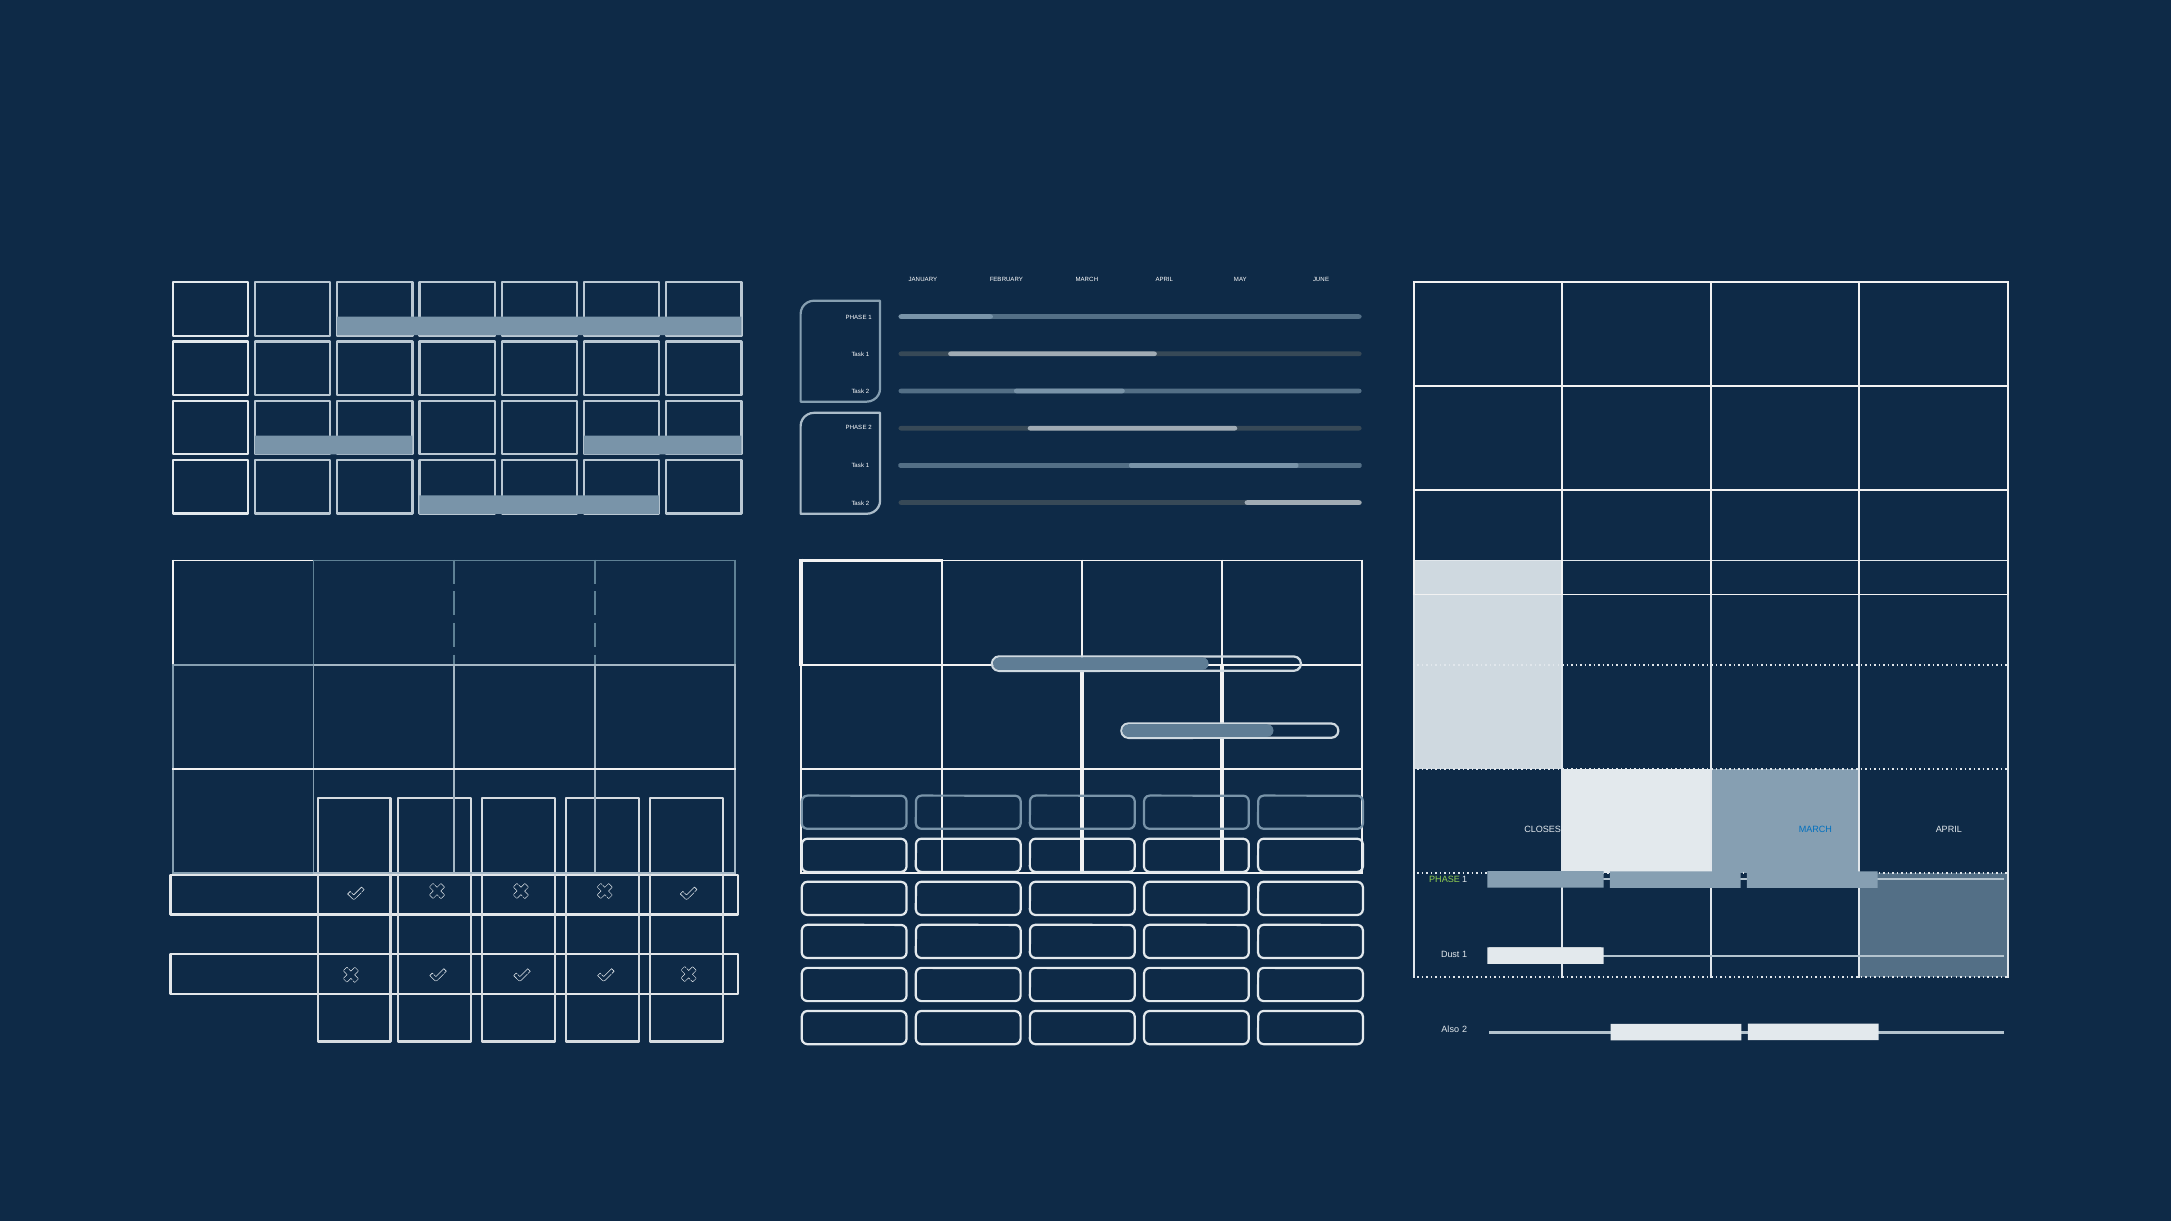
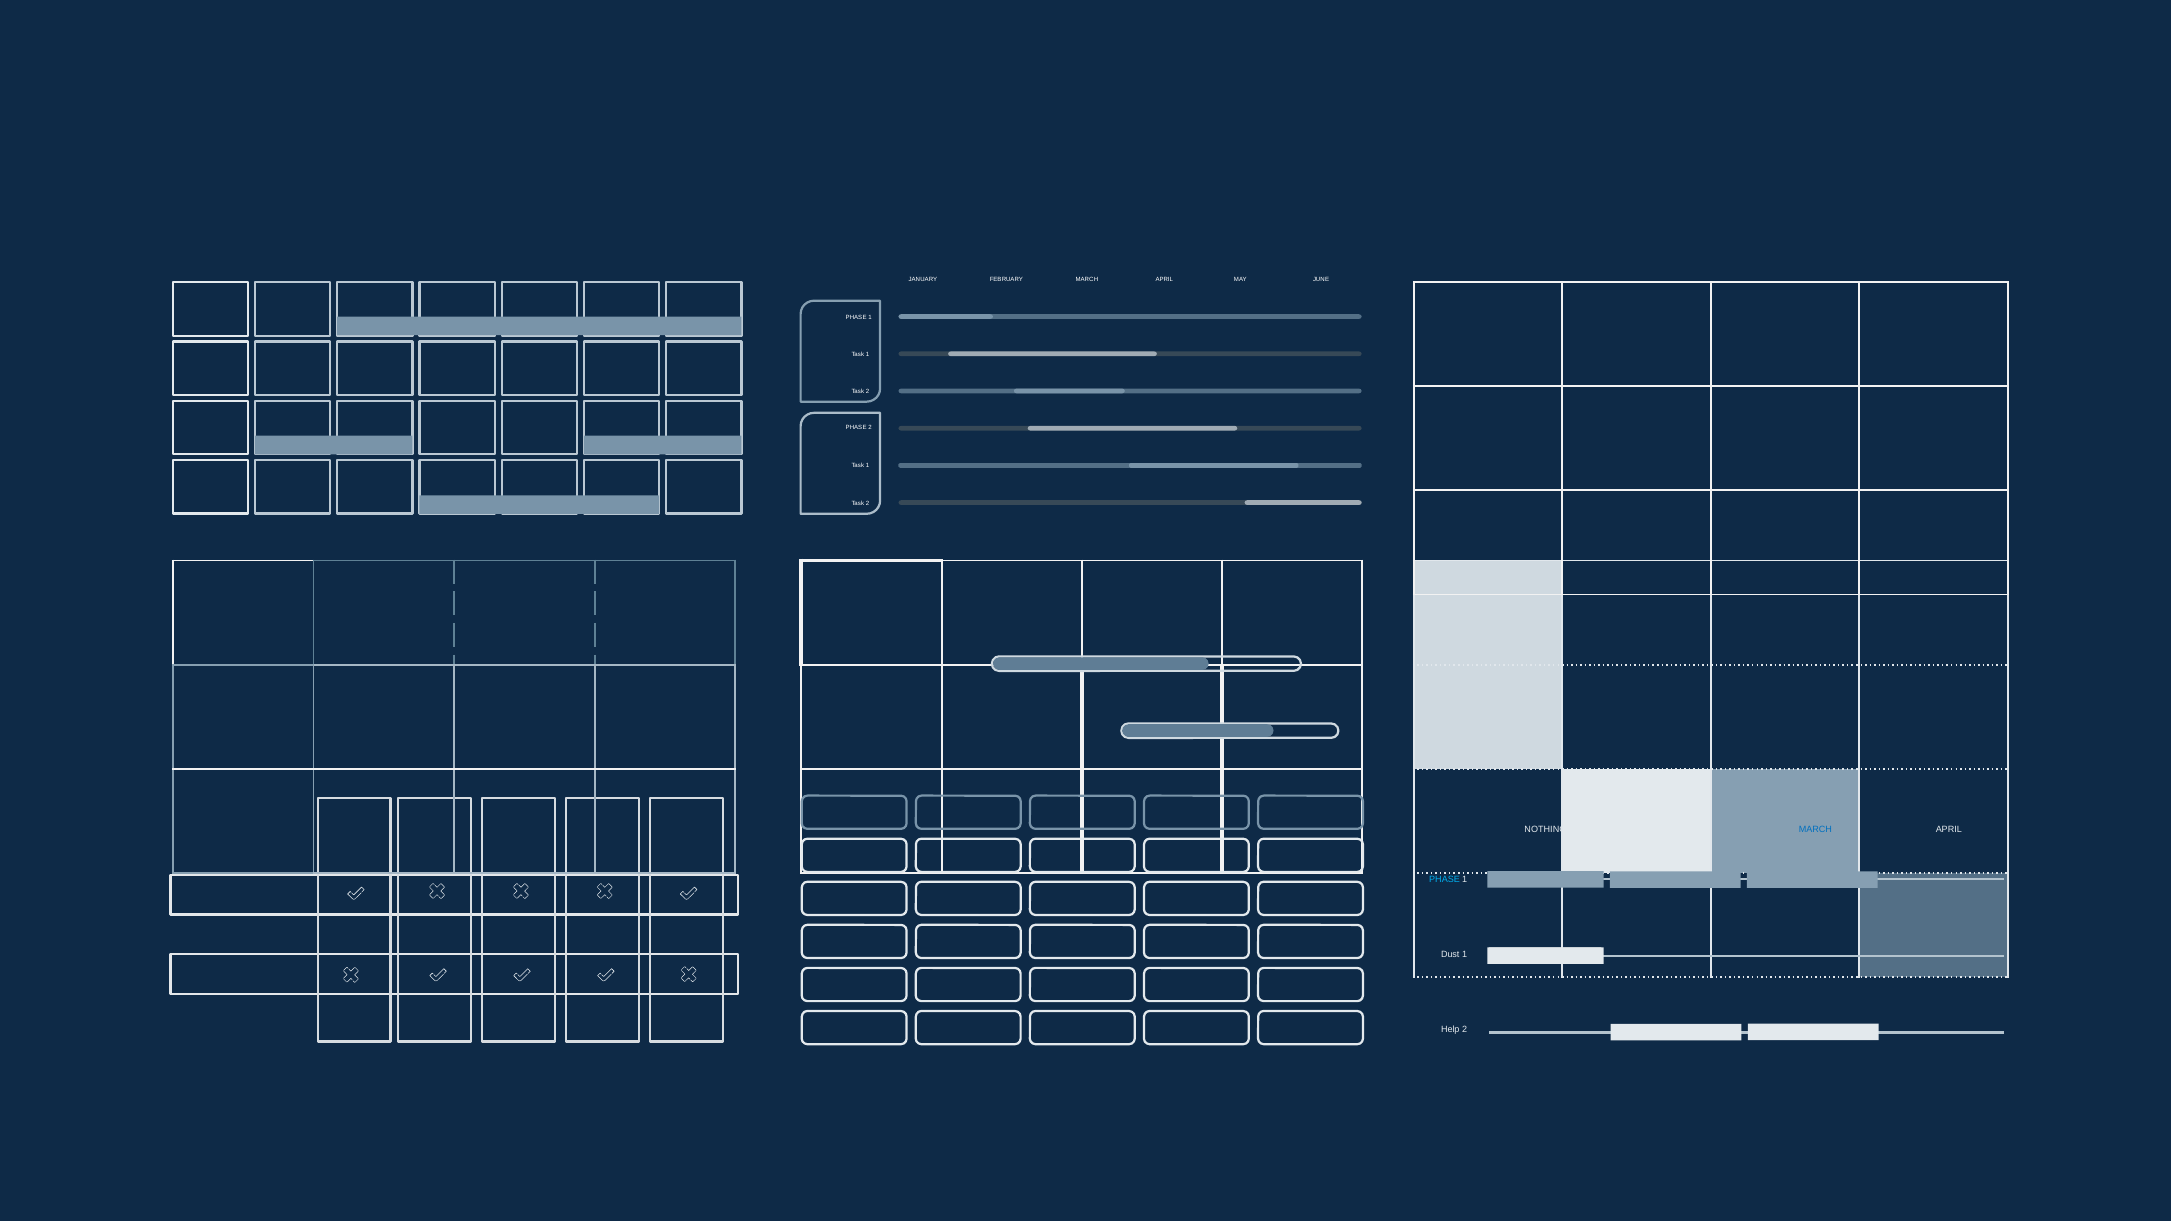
CLOSEST: CLOSEST -> NOTHING
PHASE at (1445, 880) colour: light green -> light blue
Also: Also -> Help
